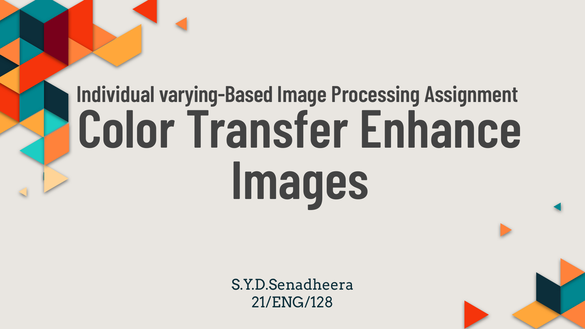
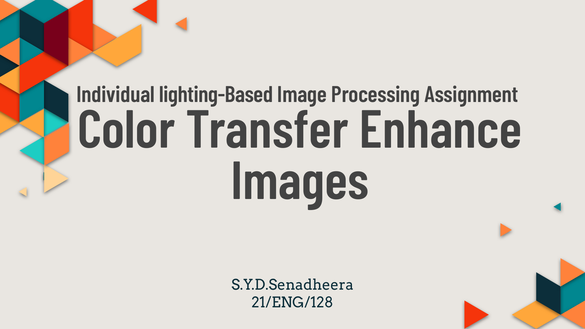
varying-Based: varying-Based -> lighting-Based
